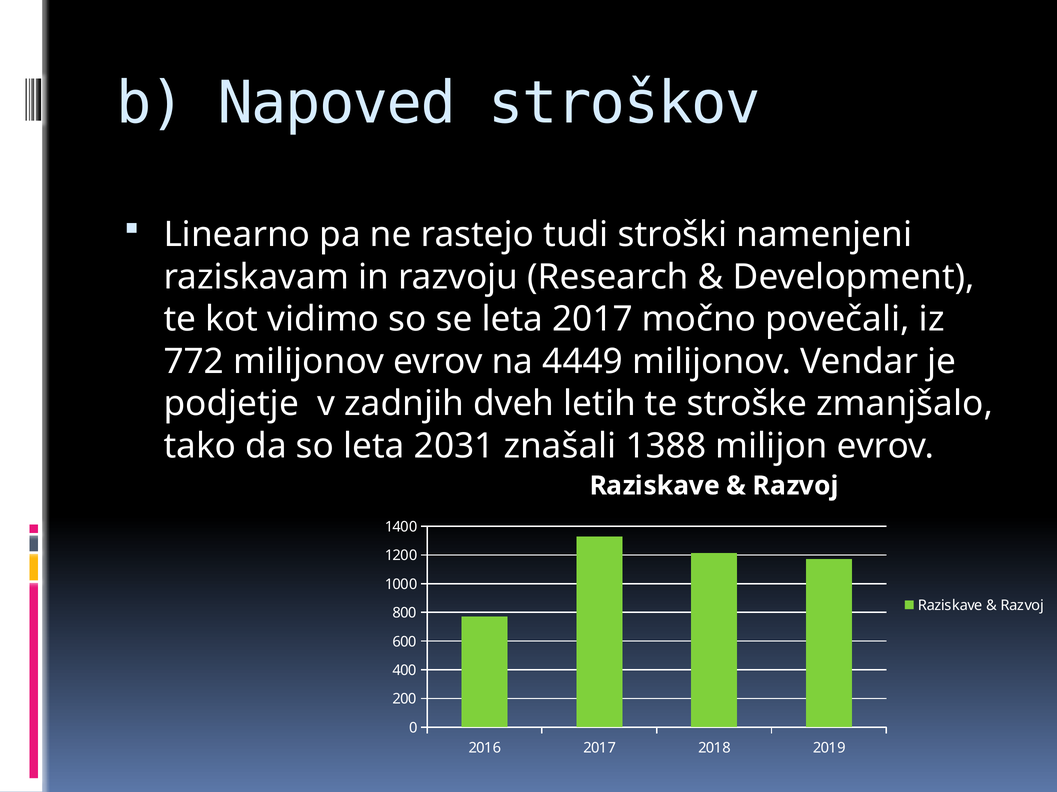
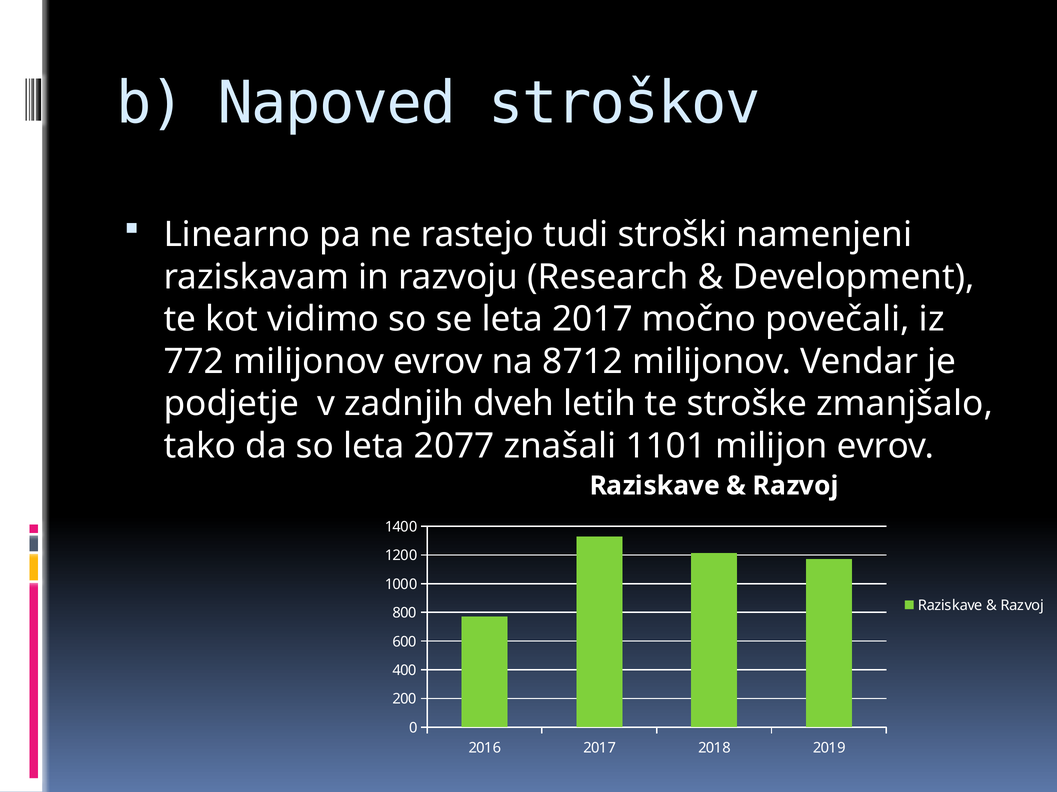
4449: 4449 -> 8712
2031: 2031 -> 2077
1388: 1388 -> 1101
